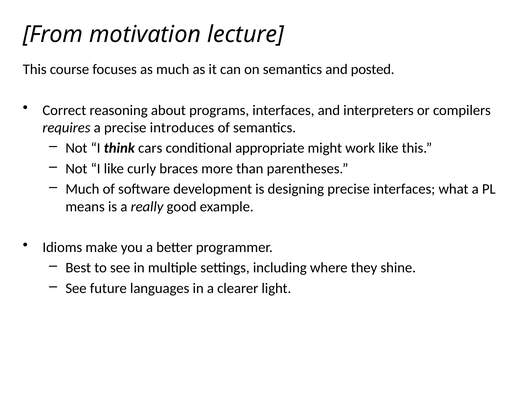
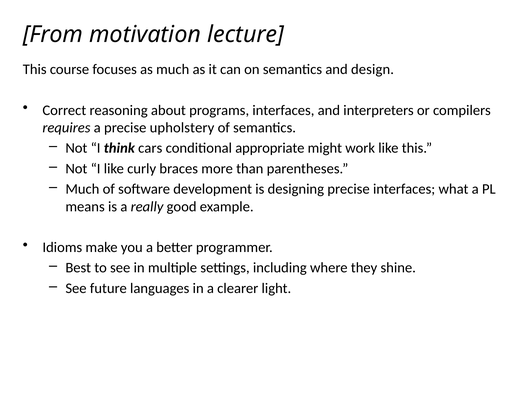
posted: posted -> design
introduces: introduces -> upholstery
